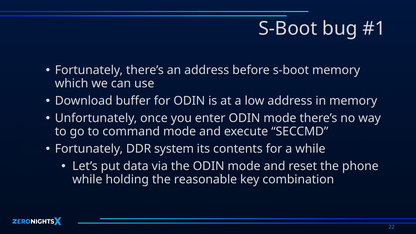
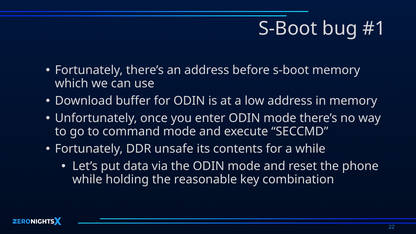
system: system -> unsafe
